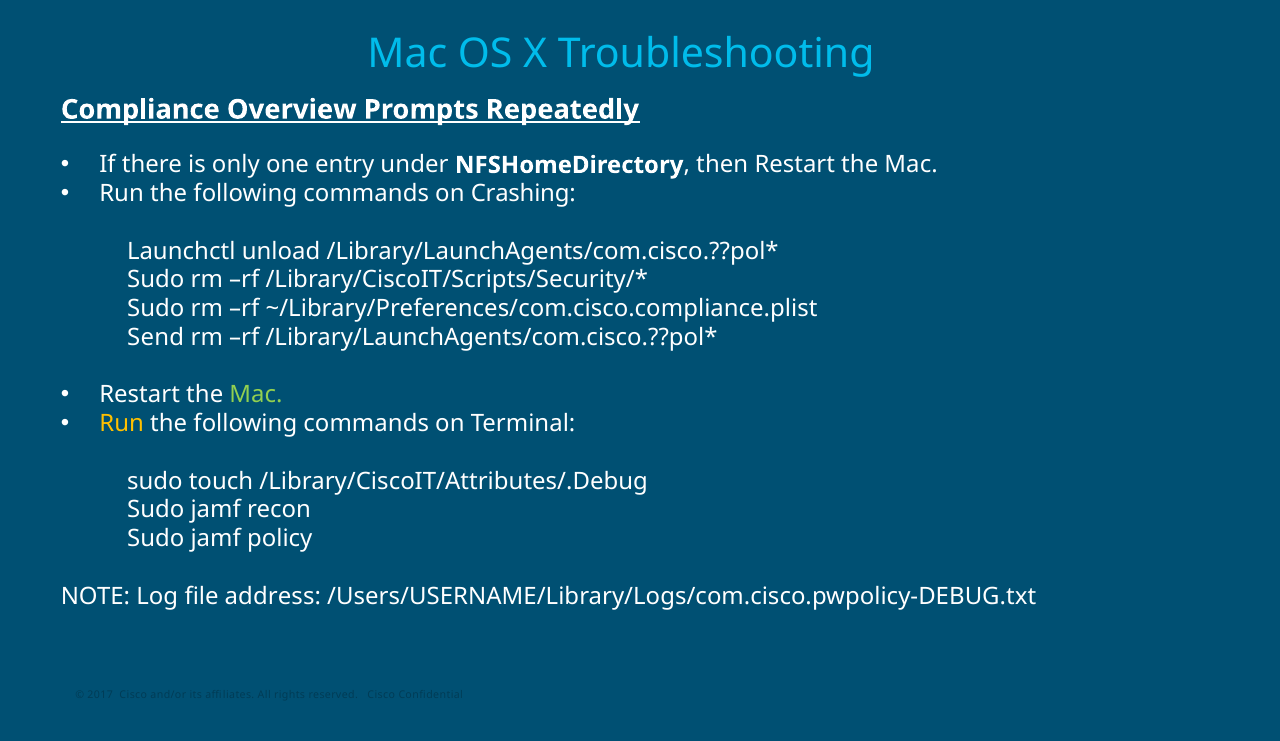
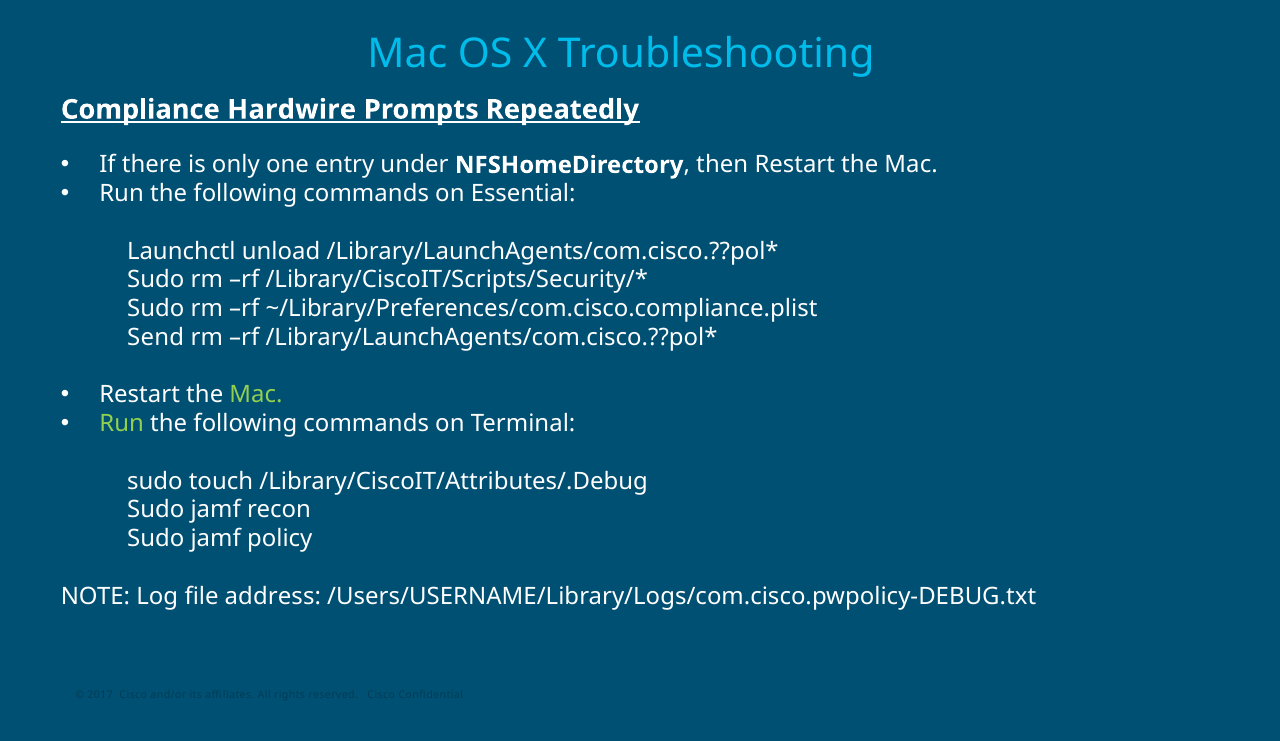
Overview: Overview -> Hardwire
Crashing: Crashing -> Essential
Run at (122, 424) colour: yellow -> light green
